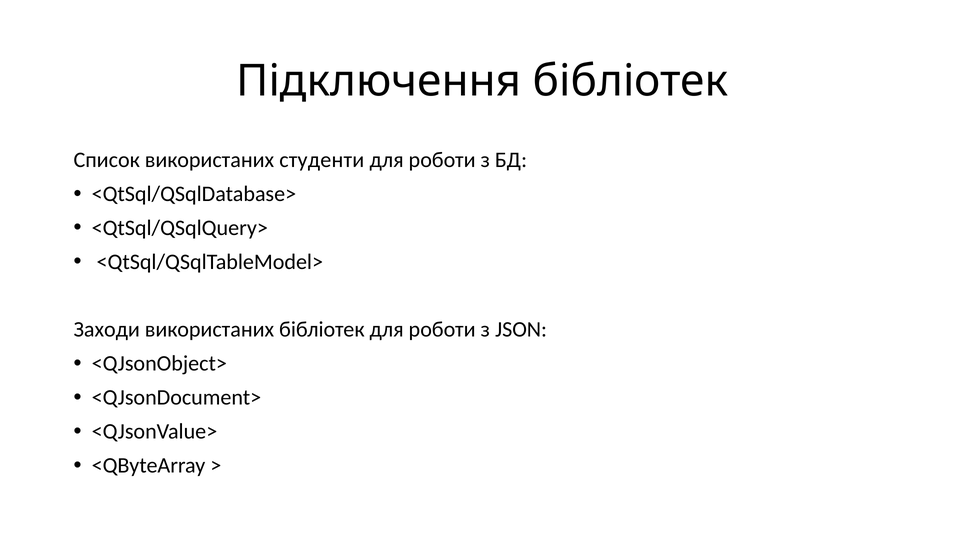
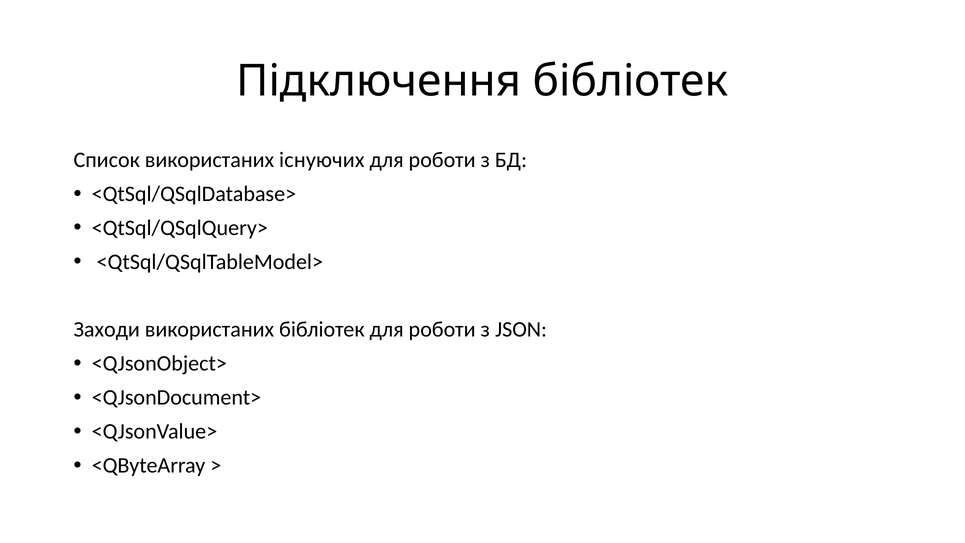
студенти: студенти -> існуючих
